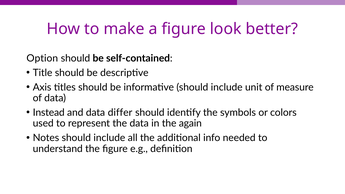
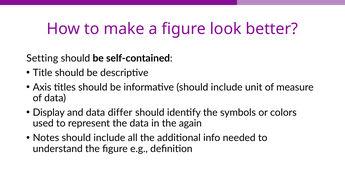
Option: Option -> Setting
Instead: Instead -> Display
